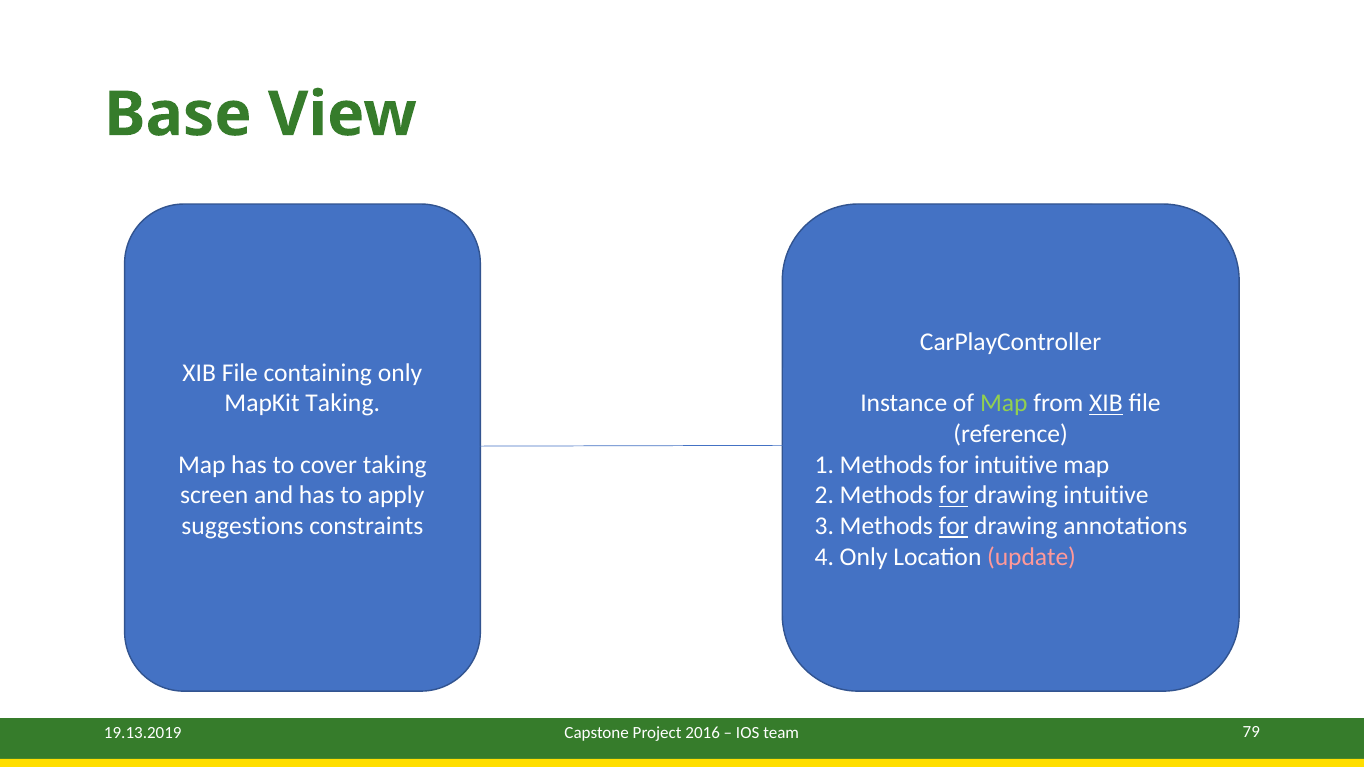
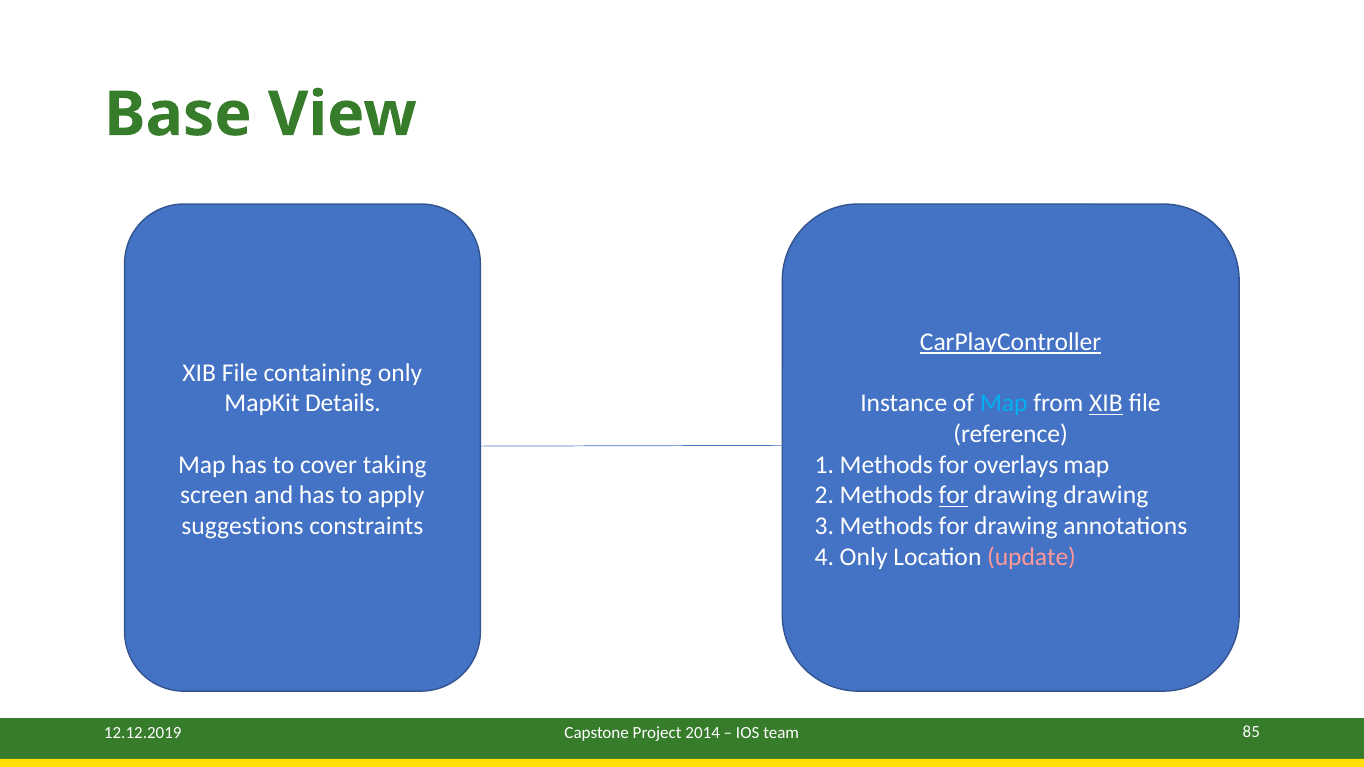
CarPlayController underline: none -> present
MapKit Taking: Taking -> Details
Map at (1004, 403) colour: light green -> light blue
for intuitive: intuitive -> overlays
drawing intuitive: intuitive -> drawing
for at (954, 526) underline: present -> none
19.13.2019: 19.13.2019 -> 12.12.2019
2016: 2016 -> 2014
79: 79 -> 85
